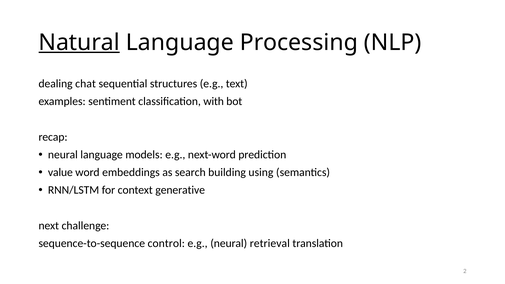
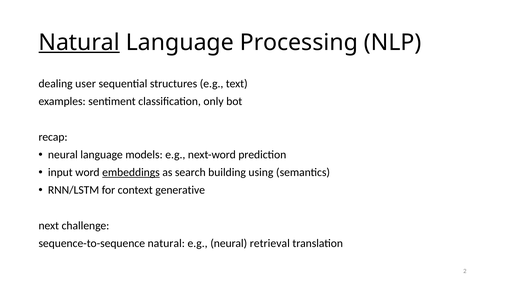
chat: chat -> user
with: with -> only
value: value -> input
embeddings underline: none -> present
sequence-to-sequence control: control -> natural
